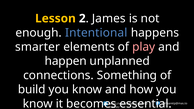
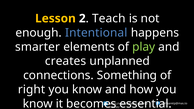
James: James -> Teach
play colour: pink -> light green
happen: happen -> creates
build: build -> right
